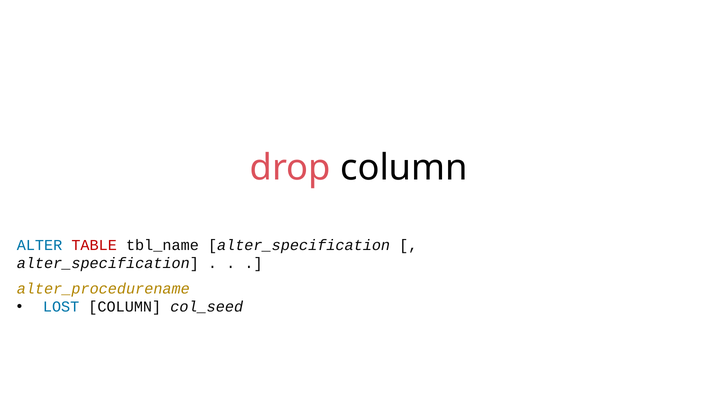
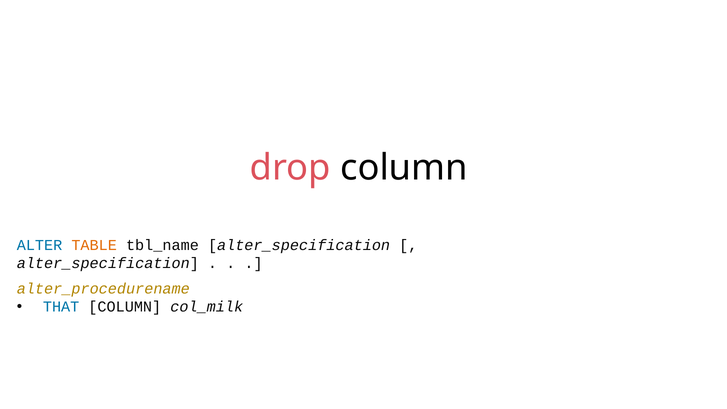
TABLE colour: red -> orange
LOST: LOST -> THAT
col_seed: col_seed -> col_milk
